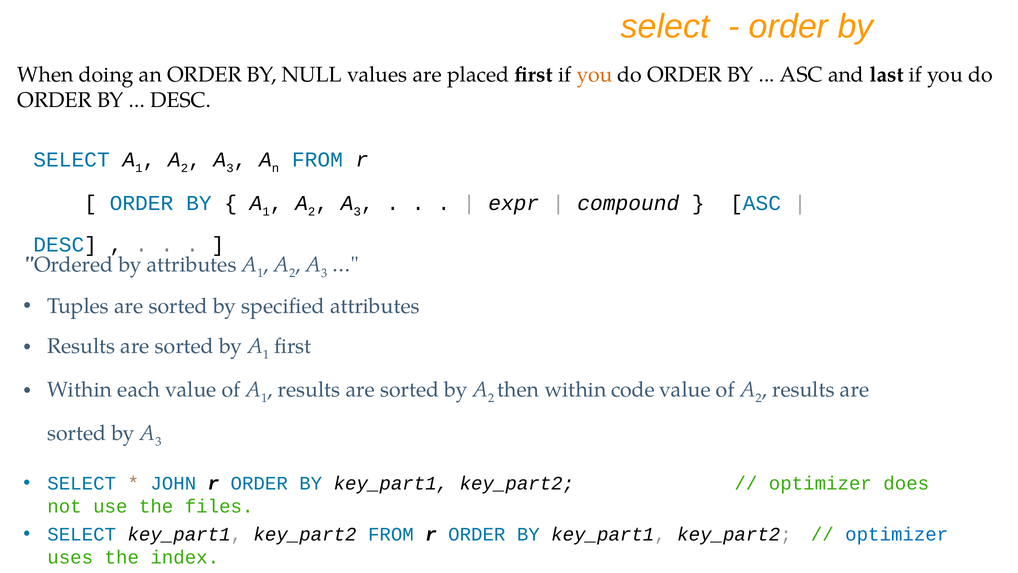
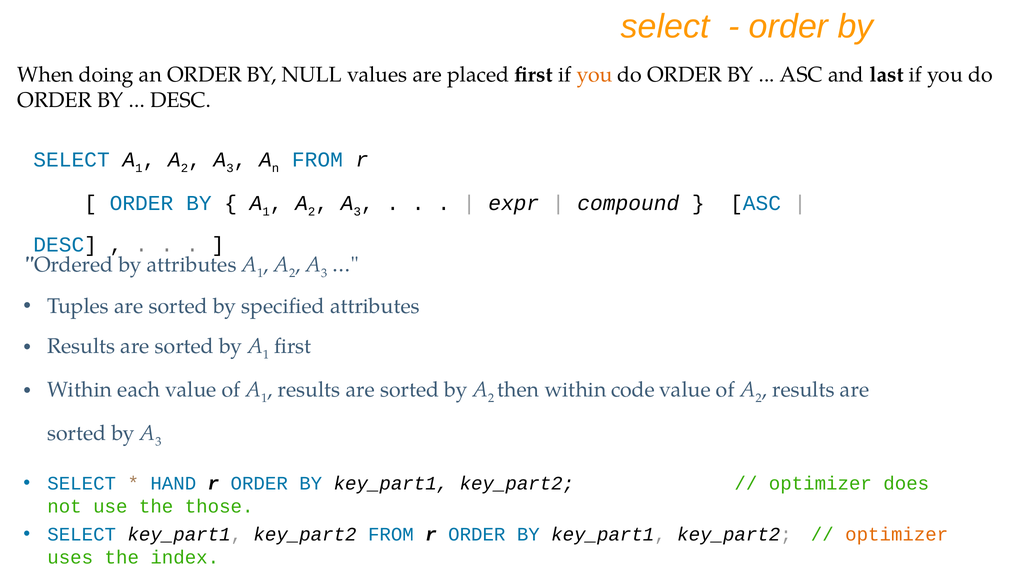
JOHN: JOHN -> HAND
files: files -> those
optimizer at (897, 534) colour: blue -> orange
